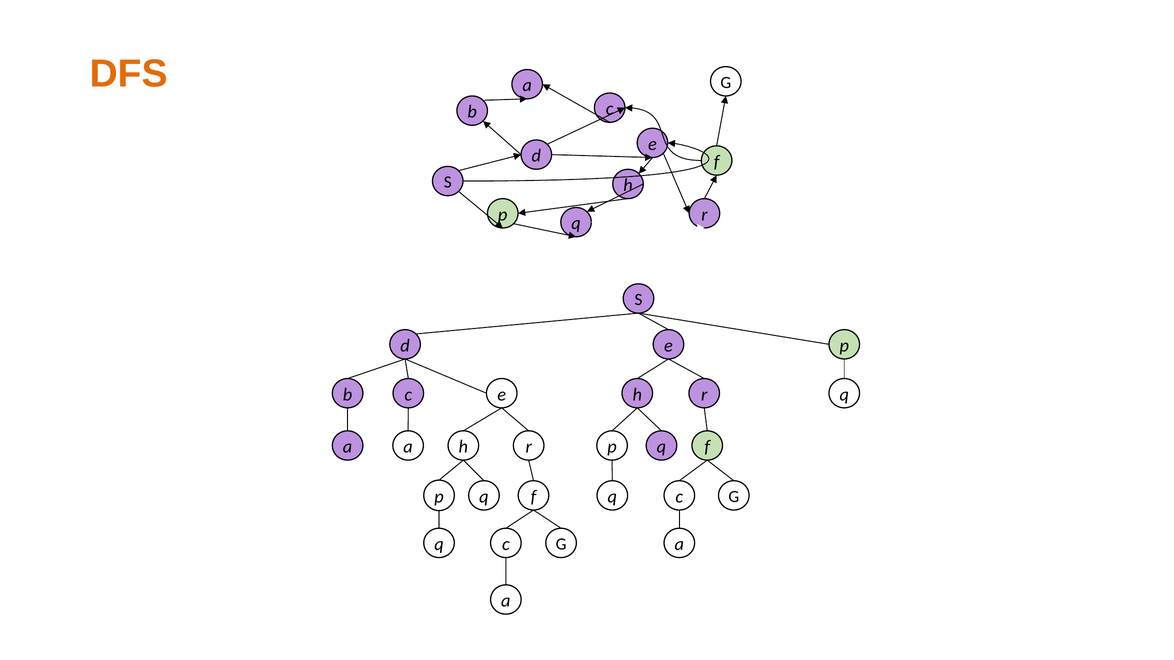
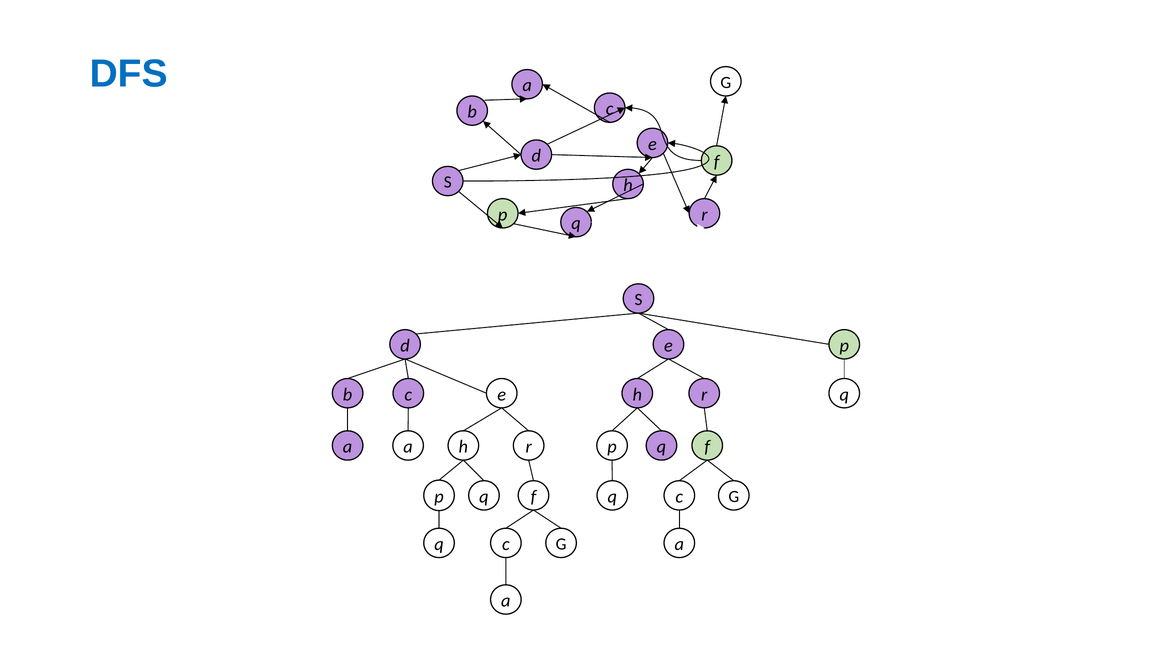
DFS colour: orange -> blue
